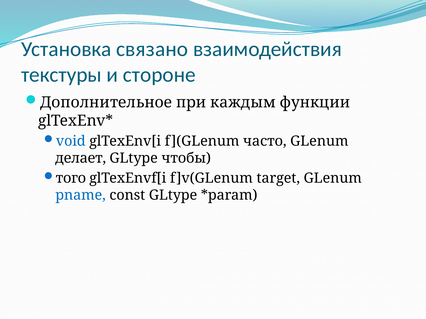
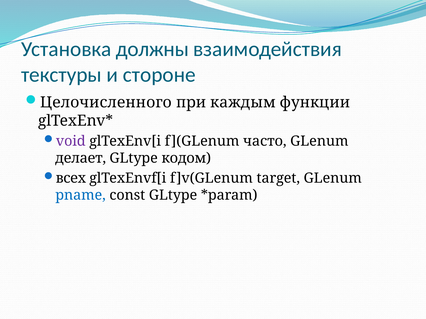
связано: связано -> должны
Дополнительное: Дополнительное -> Целочисленного
void colour: blue -> purple
чтобы: чтобы -> кодом
того: того -> всех
